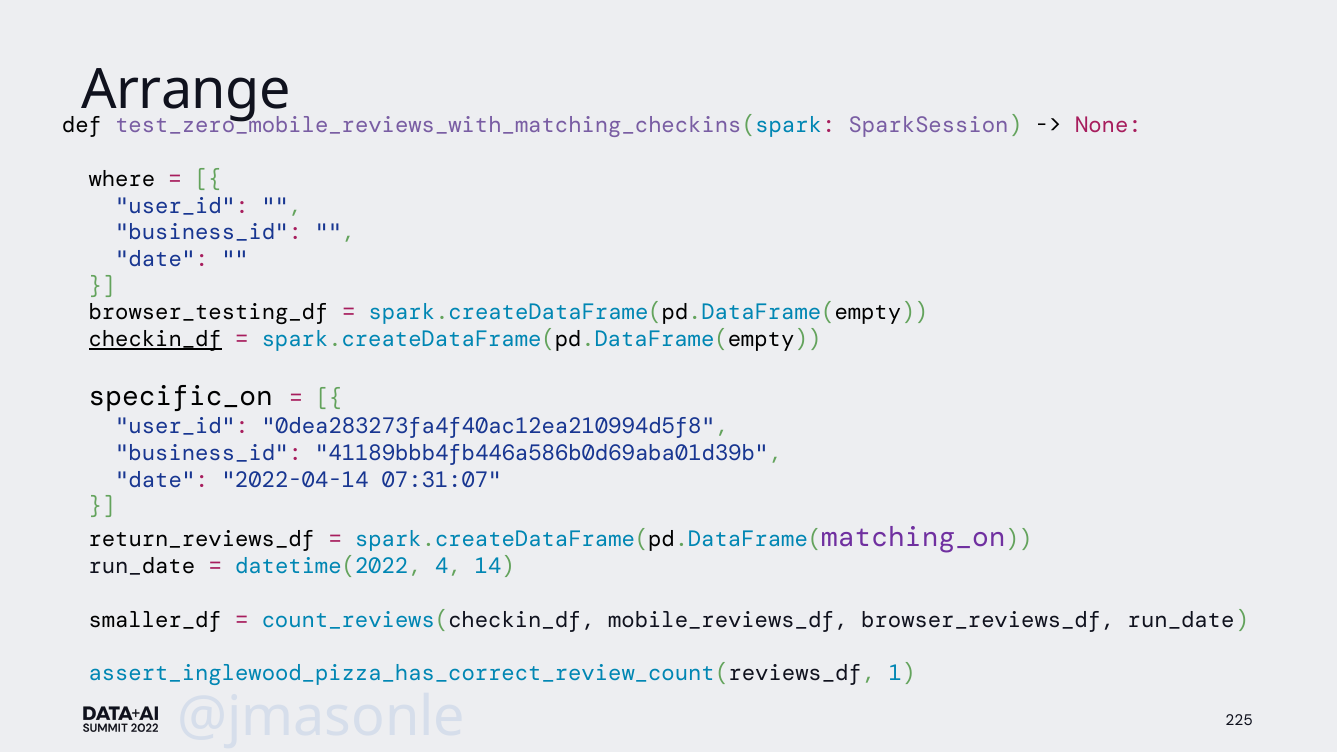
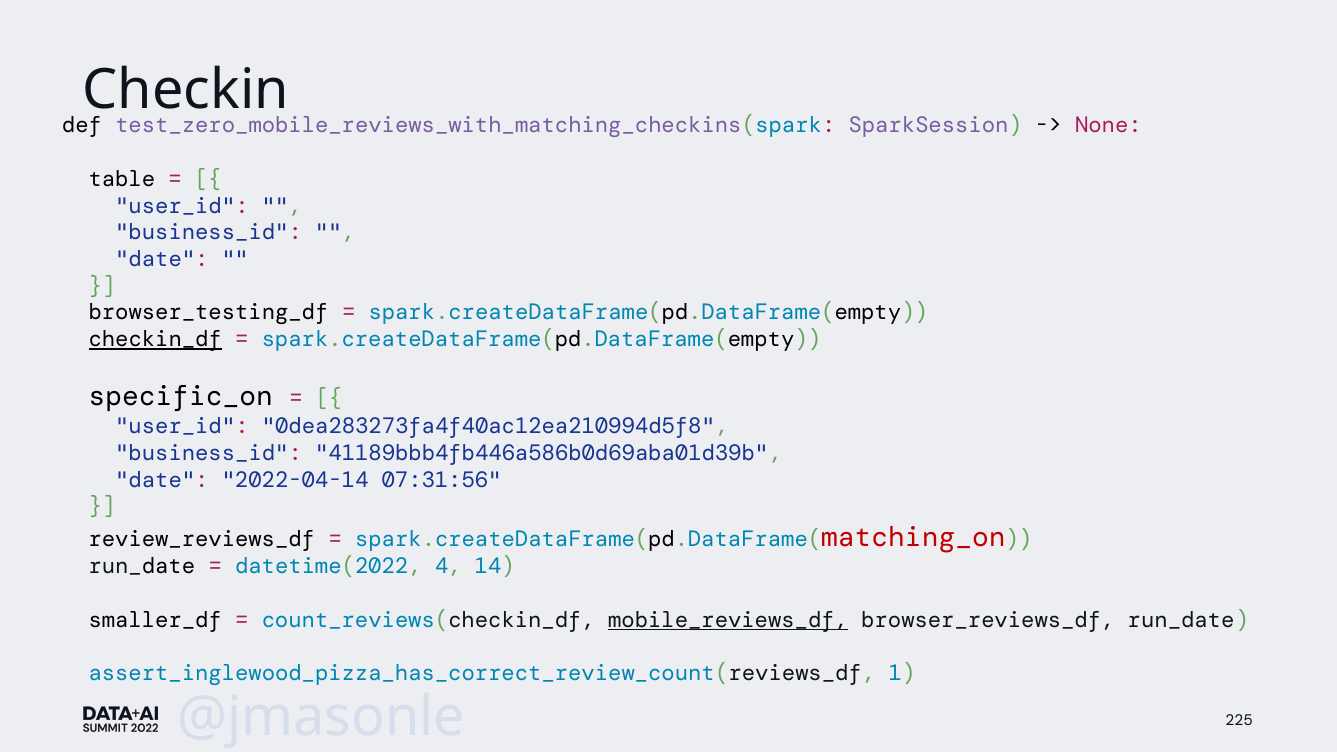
Arrange: Arrange -> Checkin
where: where -> table
07:31:07: 07:31:07 -> 07:31:56
return_reviews_df: return_reviews_df -> review_reviews_df
matching_on colour: purple -> red
mobile_reviews_df underline: none -> present
